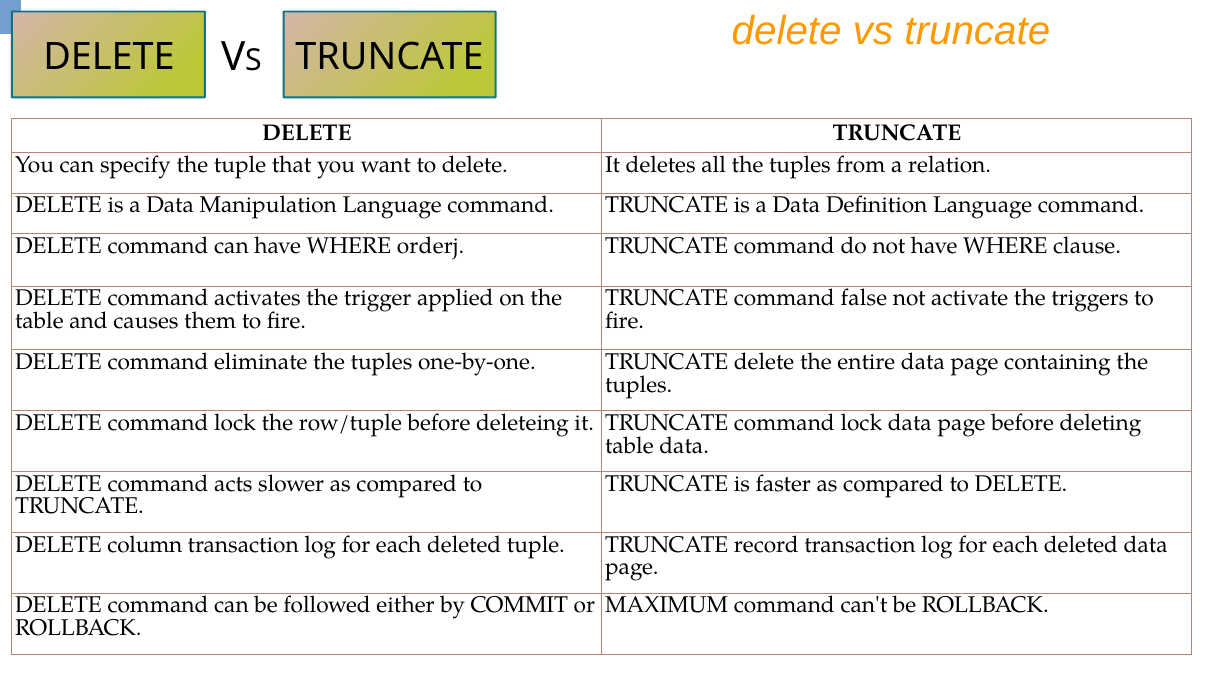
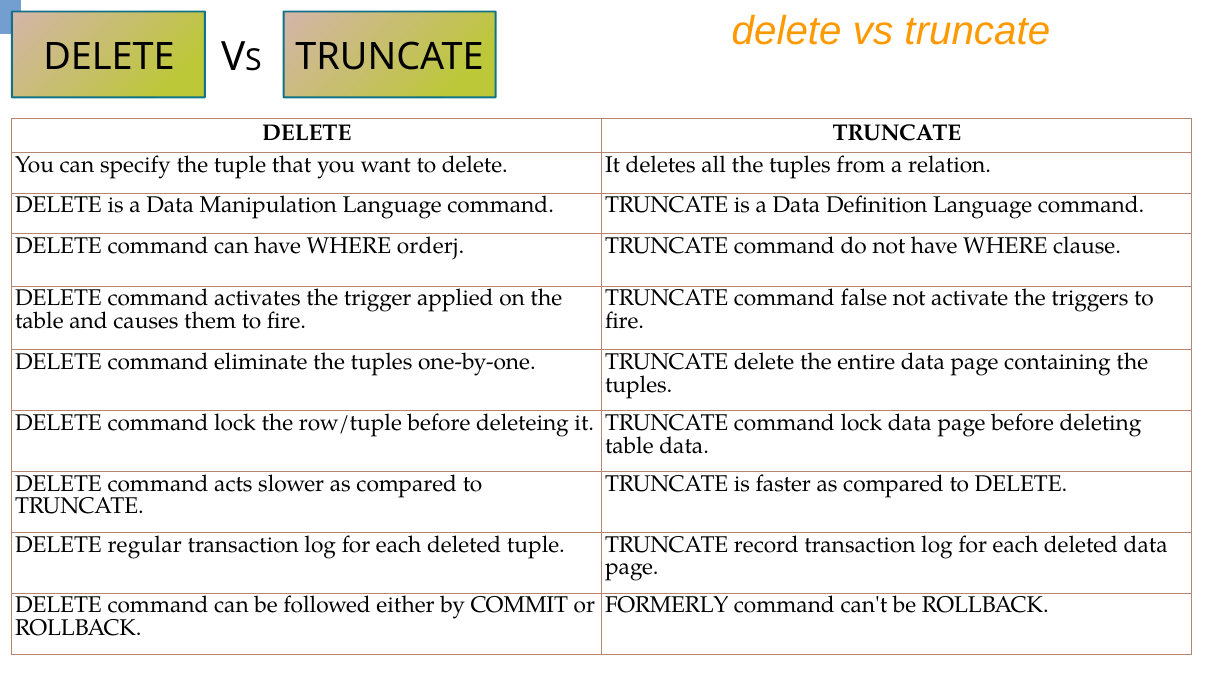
column: column -> regular
MAXIMUM: MAXIMUM -> FORMERLY
